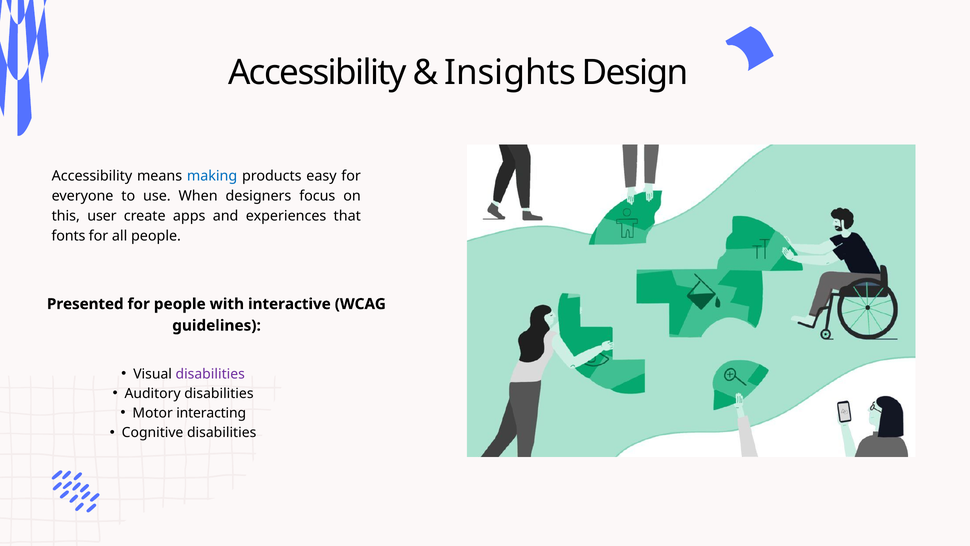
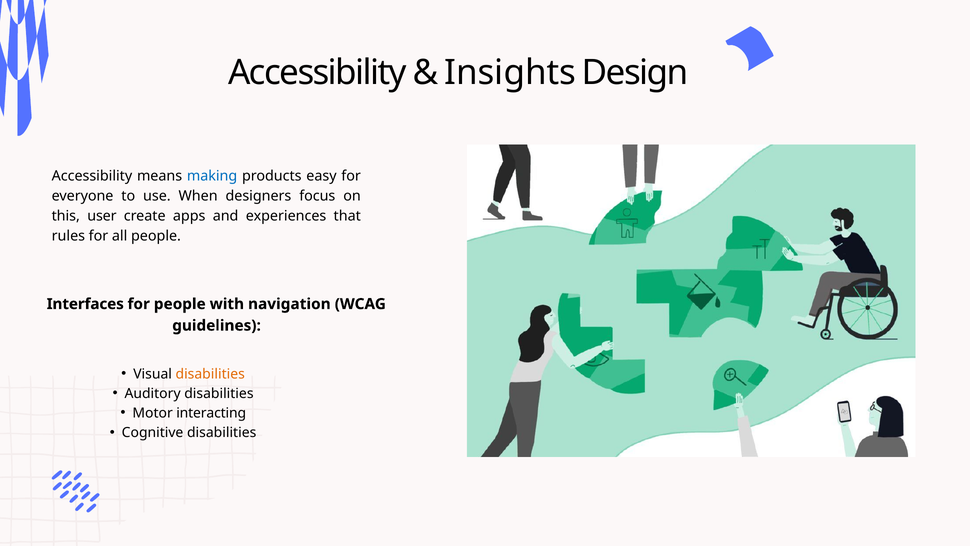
fonts: fonts -> rules
Presented: Presented -> Interfaces
interactive: interactive -> navigation
disabilities at (210, 374) colour: purple -> orange
